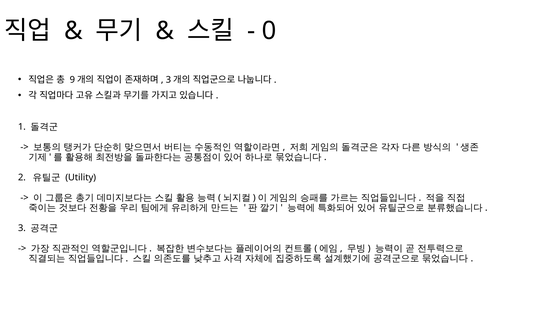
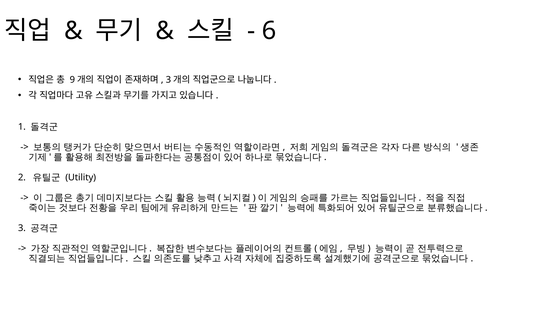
0: 0 -> 6
